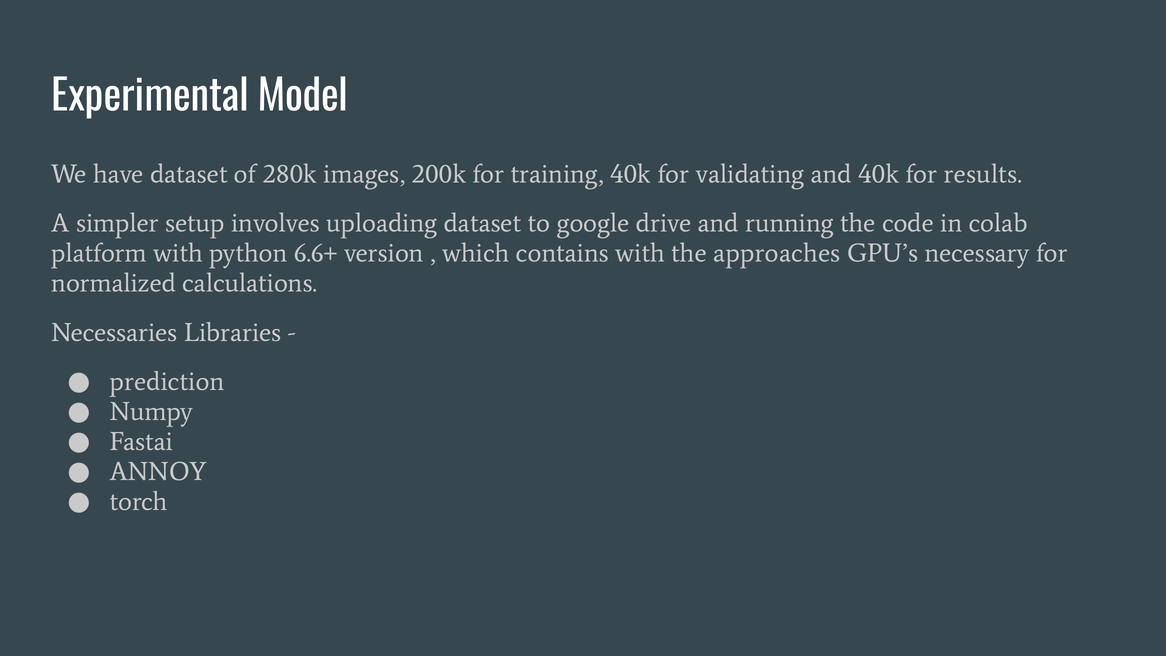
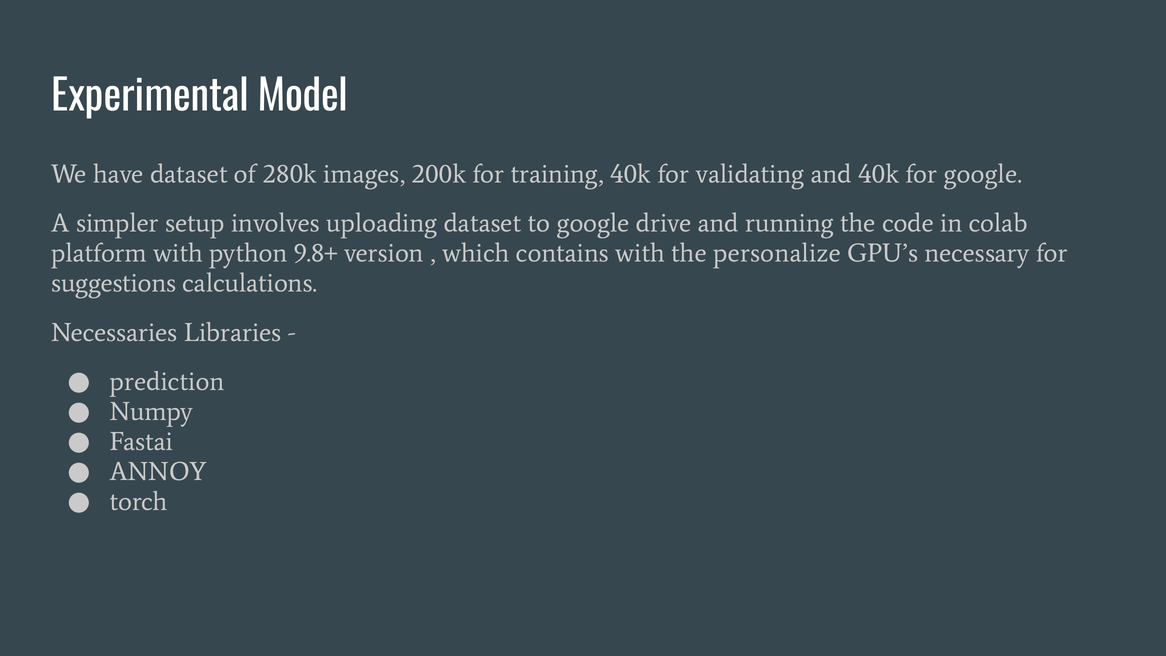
for results: results -> google
6.6+: 6.6+ -> 9.8+
approaches: approaches -> personalize
normalized: normalized -> suggestions
